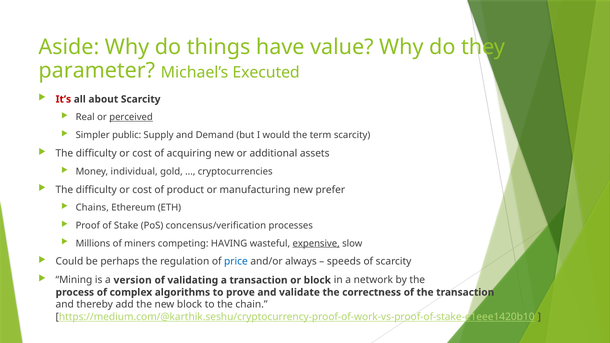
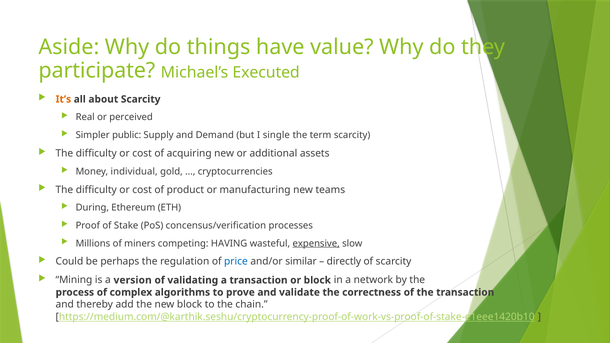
parameter: parameter -> participate
It’s colour: red -> orange
perceived underline: present -> none
would: would -> single
prefer: prefer -> teams
Chains: Chains -> During
always: always -> similar
speeds: speeds -> directly
